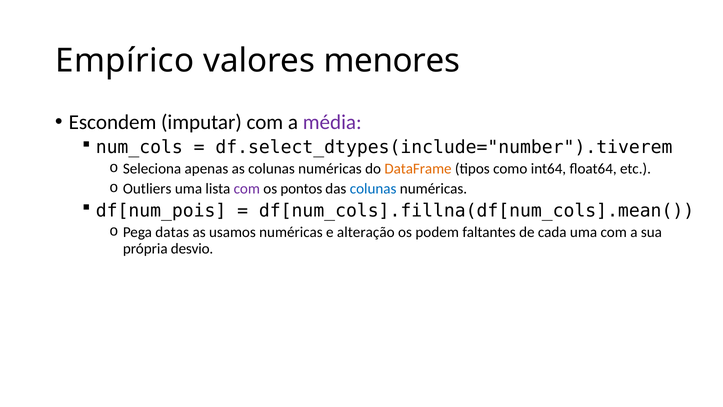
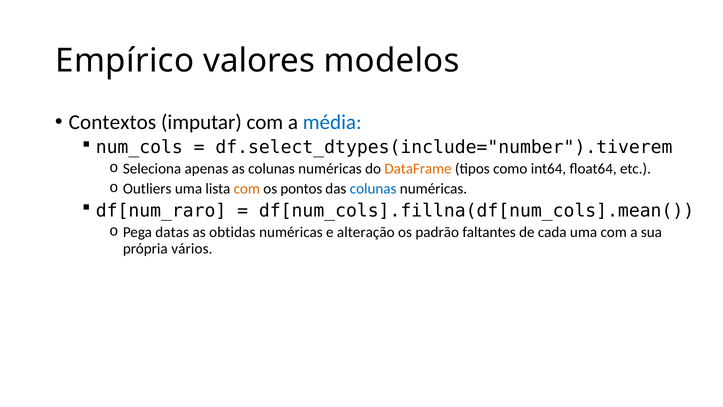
menores: menores -> modelos
Escondem: Escondem -> Contextos
média colour: purple -> blue
com at (247, 189) colour: purple -> orange
df[num_pois: df[num_pois -> df[num_raro
usamos: usamos -> obtidas
podem: podem -> padrão
desvio: desvio -> vários
